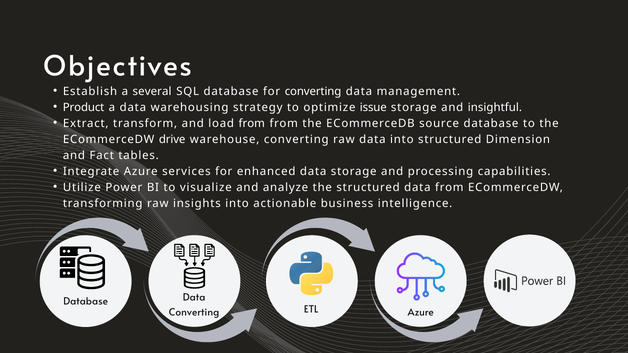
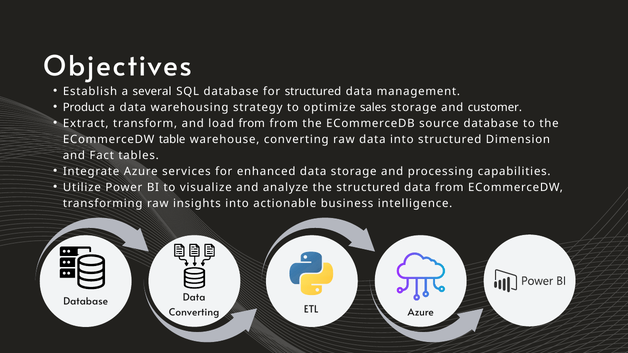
for converting: converting -> structured
issue: issue -> sales
insightful: insightful -> customer
drive: drive -> table
